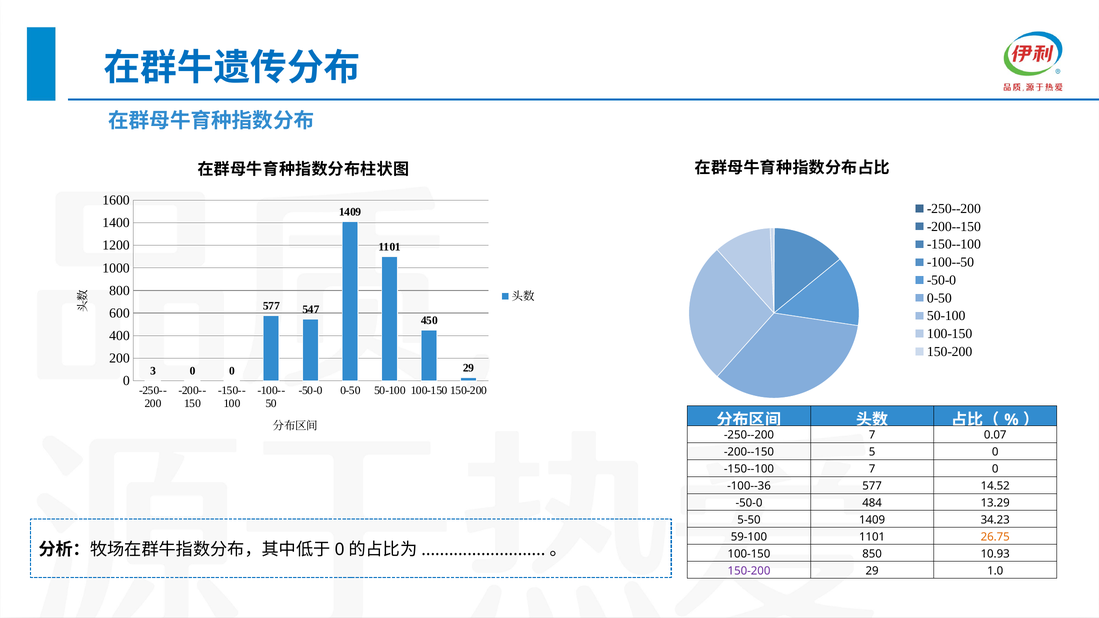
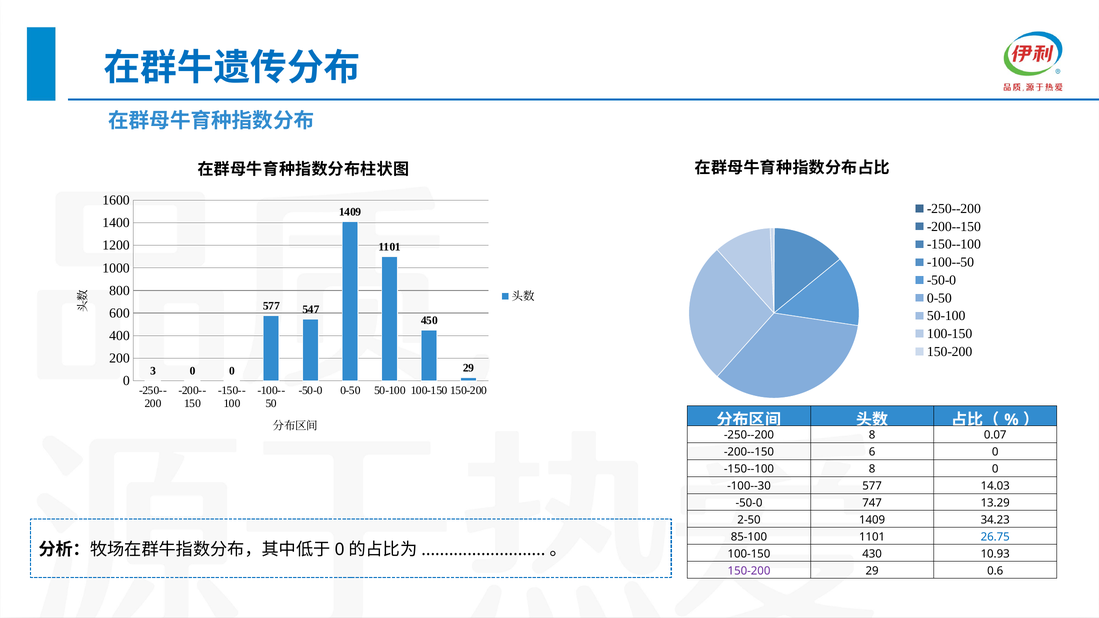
-250--200 7: 7 -> 8
5: 5 -> 6
-150--100 7: 7 -> 8
-100--36: -100--36 -> -100--30
14.52: 14.52 -> 14.03
484: 484 -> 747
5-50: 5-50 -> 2-50
59-100: 59-100 -> 85-100
26.75 colour: orange -> blue
850: 850 -> 430
1.0: 1.0 -> 0.6
